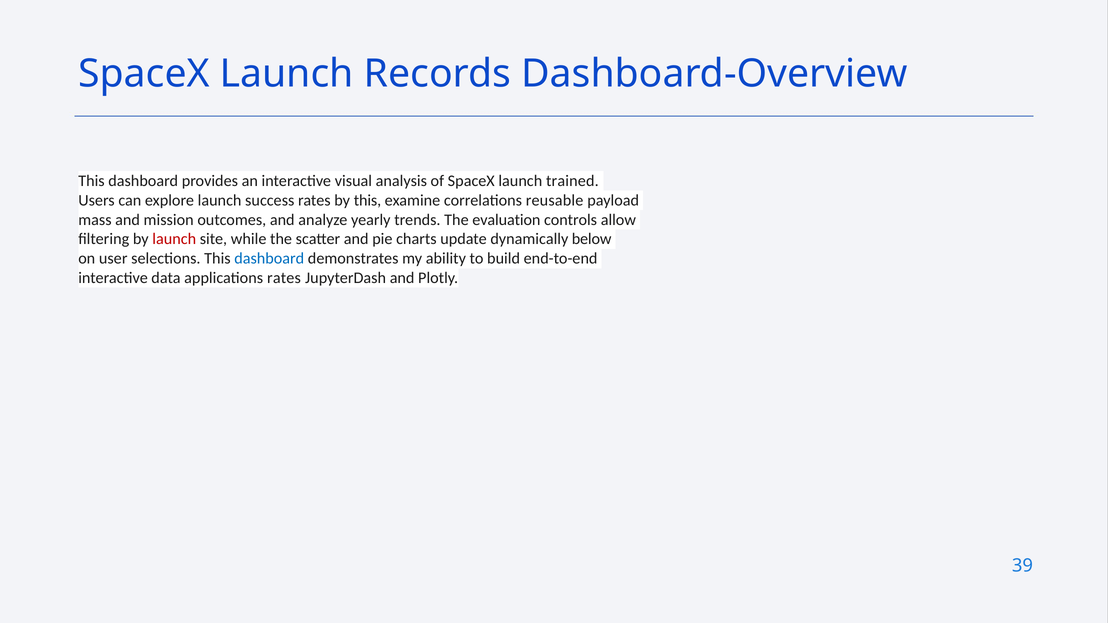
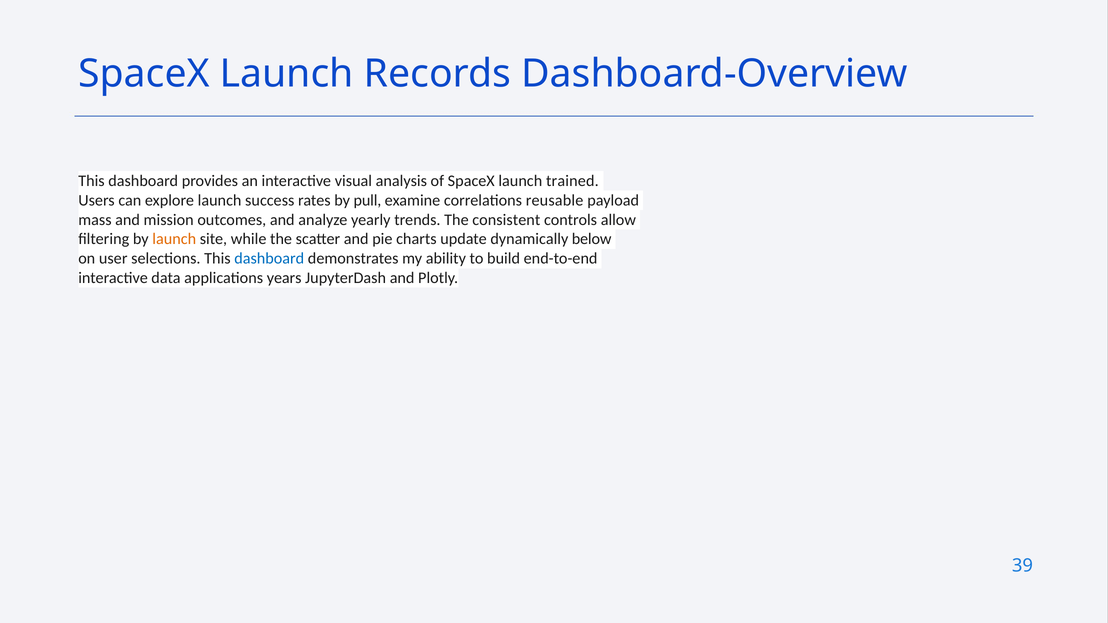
by this: this -> pull
evaluation: evaluation -> consistent
launch at (174, 239) colour: red -> orange
applications rates: rates -> years
